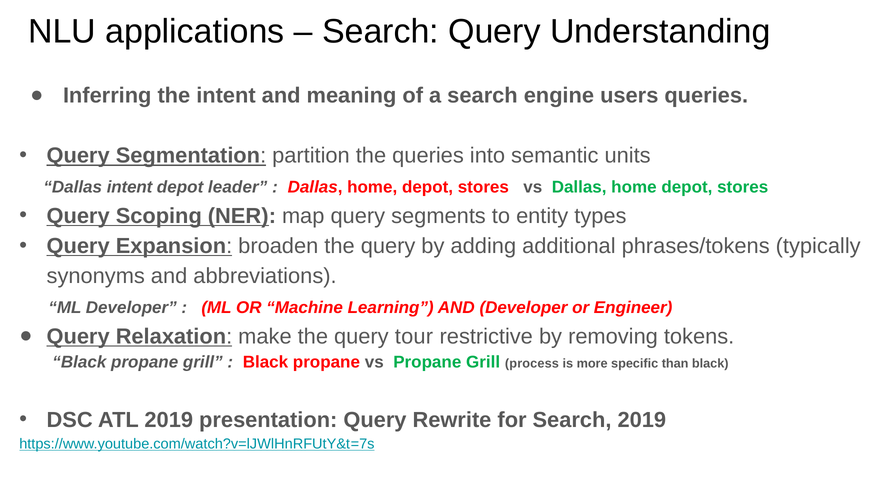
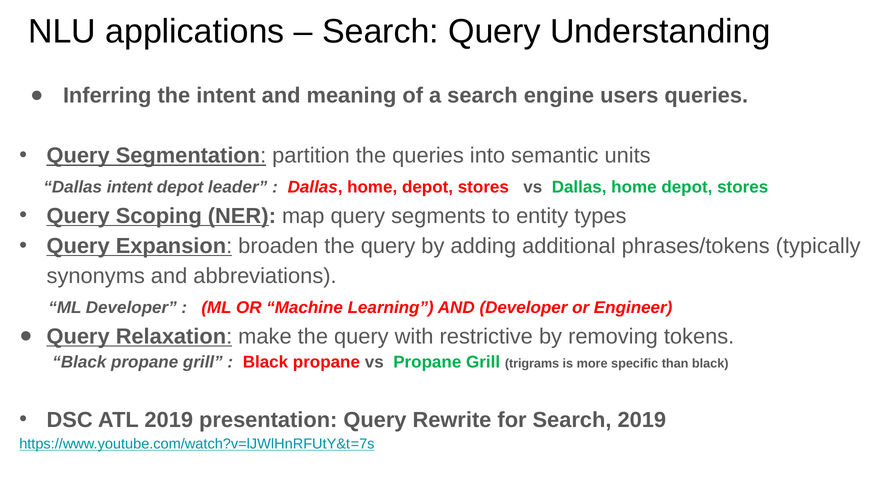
tour: tour -> with
process: process -> trigrams
